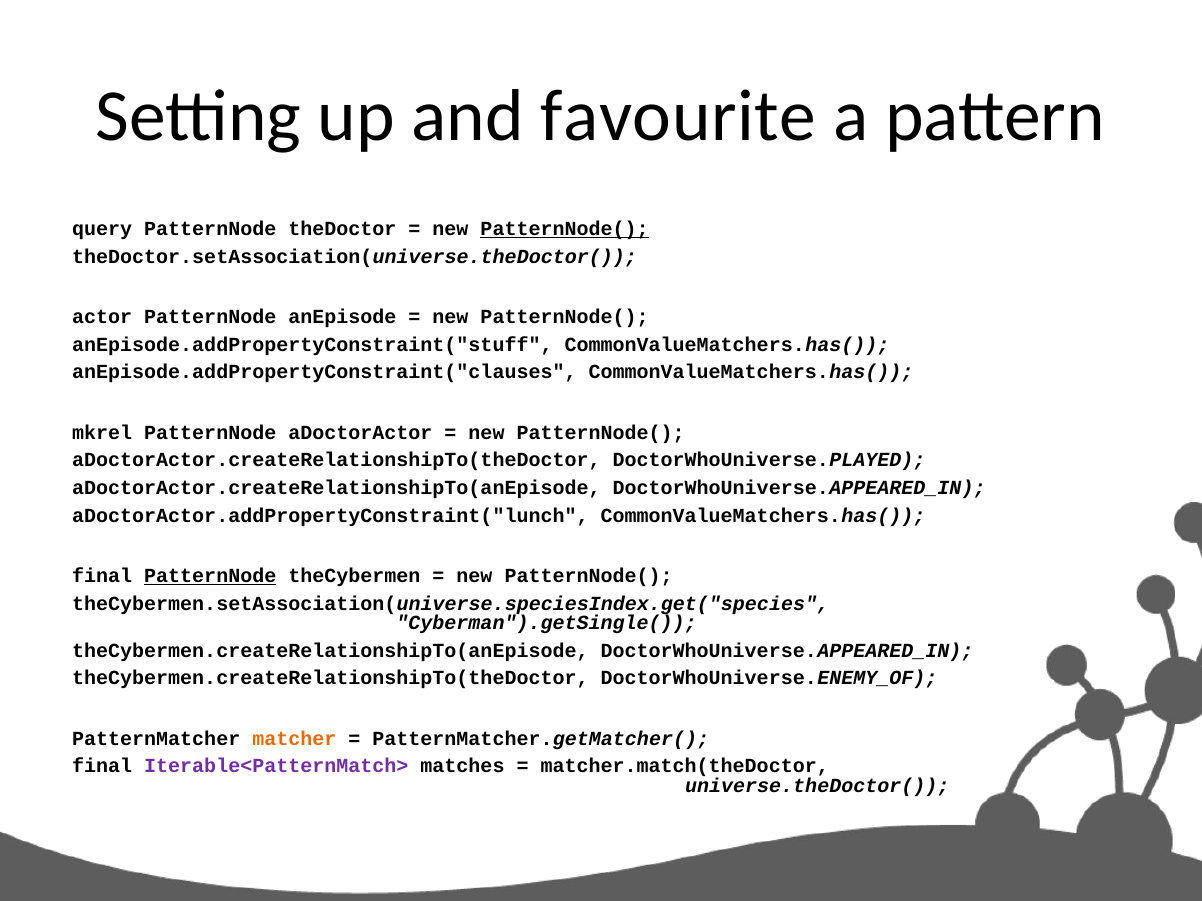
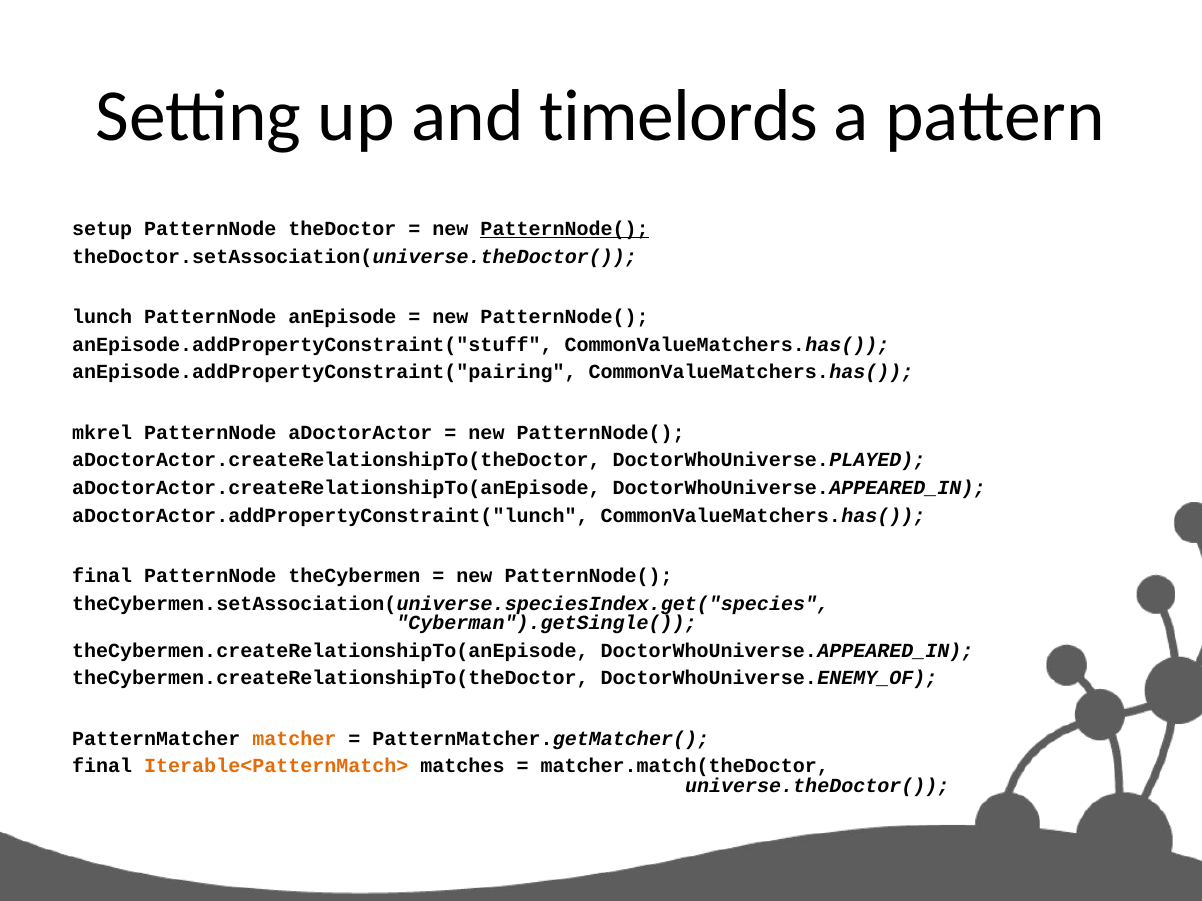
favourite: favourite -> timelords
query: query -> setup
actor: actor -> lunch
anEpisode.addPropertyConstraint("clauses: anEpisode.addPropertyConstraint("clauses -> anEpisode.addPropertyConstraint("pairing
PatternNode at (210, 576) underline: present -> none
Iterable<PatternMatch> colour: purple -> orange
